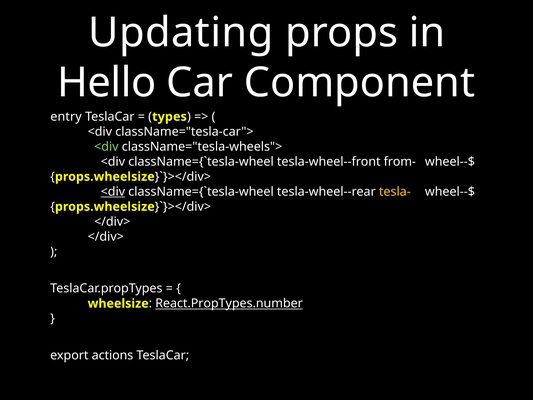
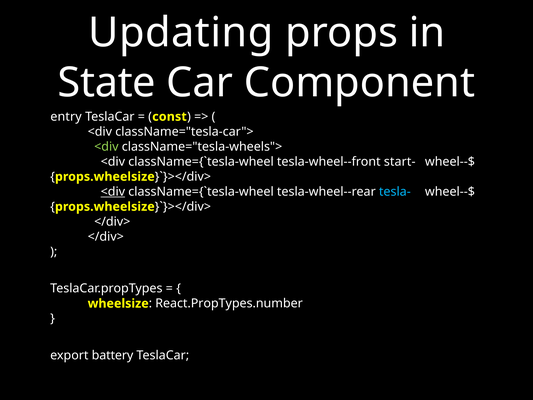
Hello: Hello -> State
types: types -> const
from-: from- -> start-
tesla- colour: yellow -> light blue
React.PropTypes.number underline: present -> none
actions: actions -> battery
